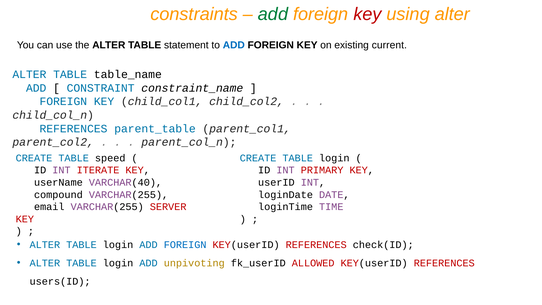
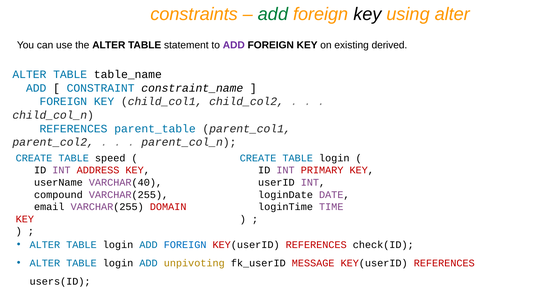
key at (367, 14) colour: red -> black
ADD at (234, 45) colour: blue -> purple
current: current -> derived
ITERATE: ITERATE -> ADDRESS
SERVER: SERVER -> DOMAIN
ALLOWED: ALLOWED -> MESSAGE
